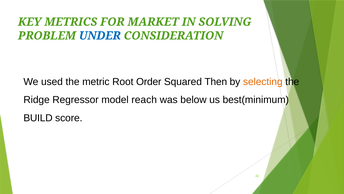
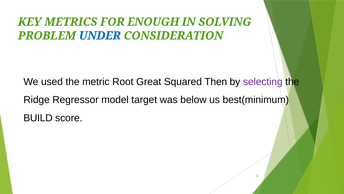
MARKET: MARKET -> ENOUGH
Order: Order -> Great
selecting colour: orange -> purple
reach: reach -> target
